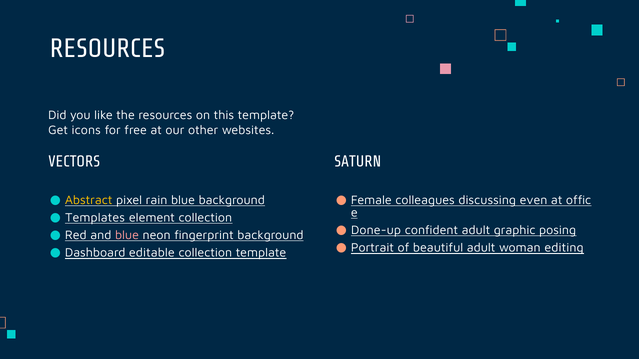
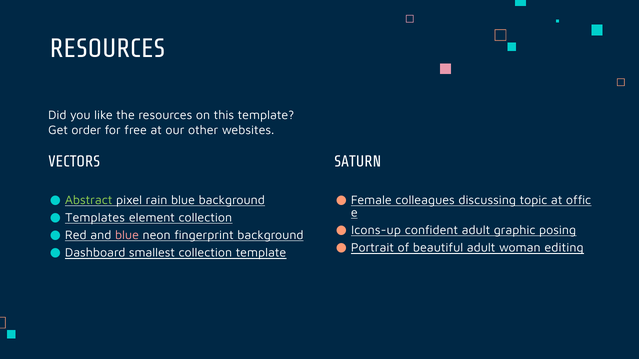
icons: icons -> order
Abstract colour: yellow -> light green
even: even -> topic
Done-up: Done-up -> Icons-up
editable: editable -> smallest
